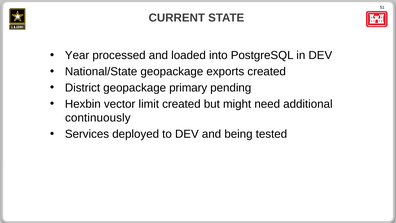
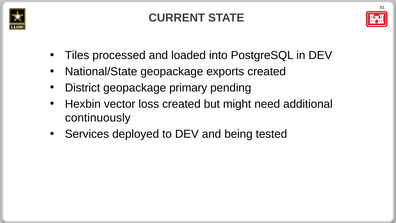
Year: Year -> Tiles
limit: limit -> loss
